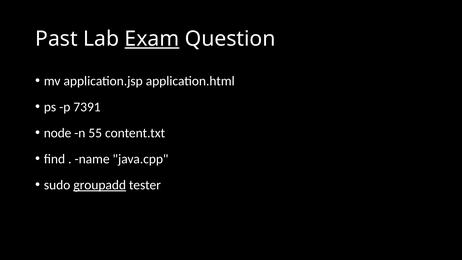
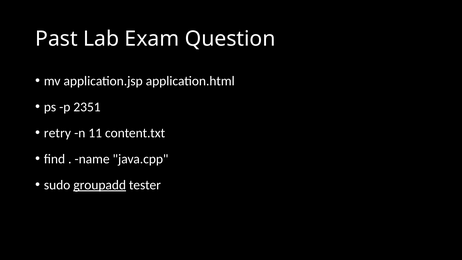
Exam underline: present -> none
7391: 7391 -> 2351
node: node -> retry
55: 55 -> 11
